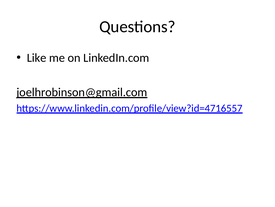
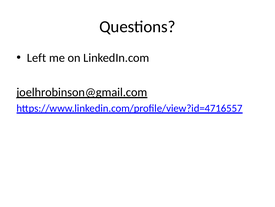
Like: Like -> Left
